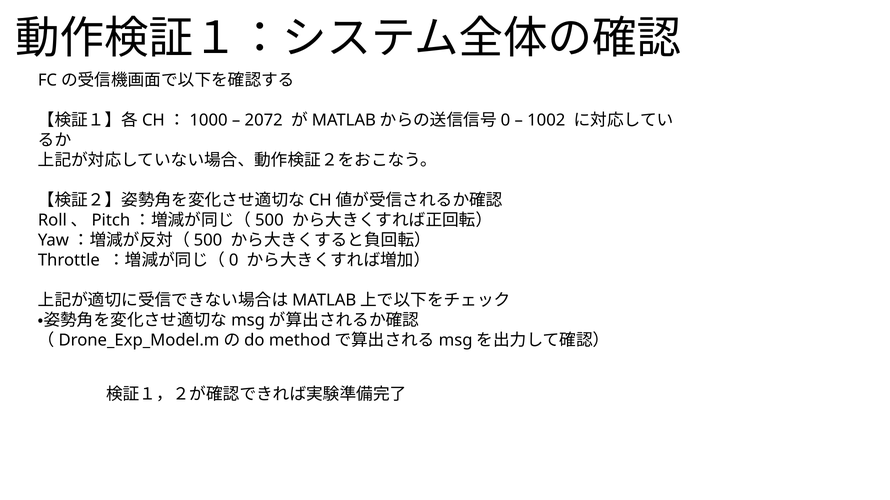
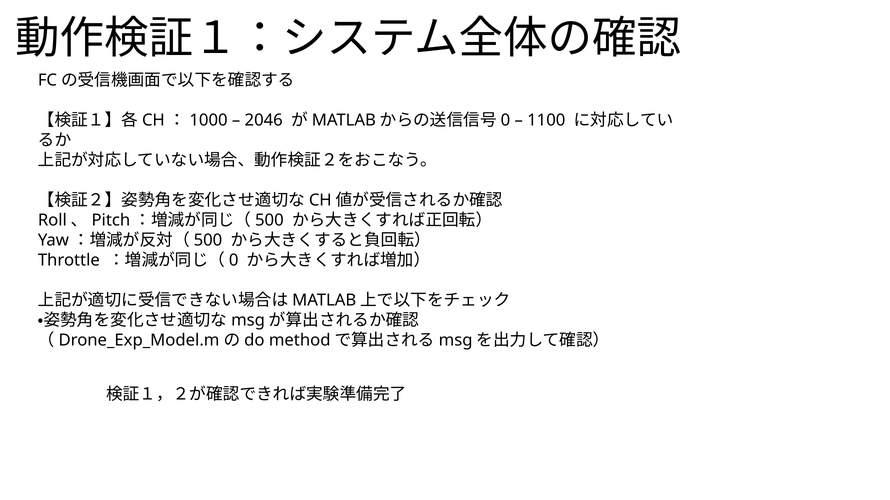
2072: 2072 -> 2046
1002: 1002 -> 1100
